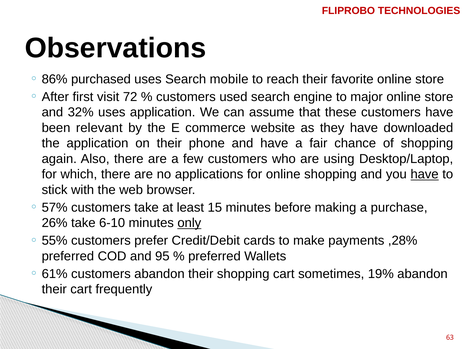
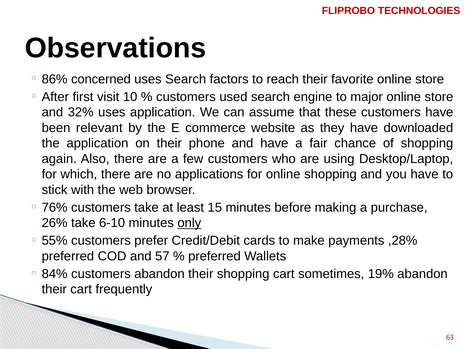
purchased: purchased -> concerned
mobile: mobile -> factors
72: 72 -> 10
have at (425, 174) underline: present -> none
57%: 57% -> 76%
95: 95 -> 57
61%: 61% -> 84%
